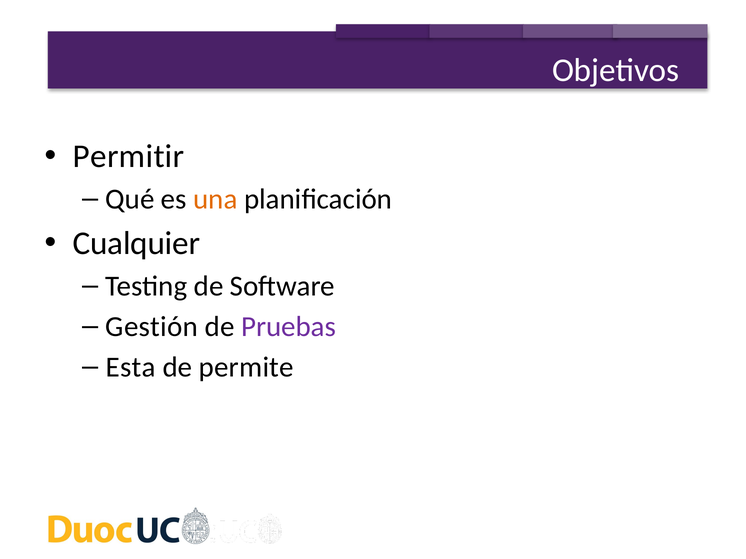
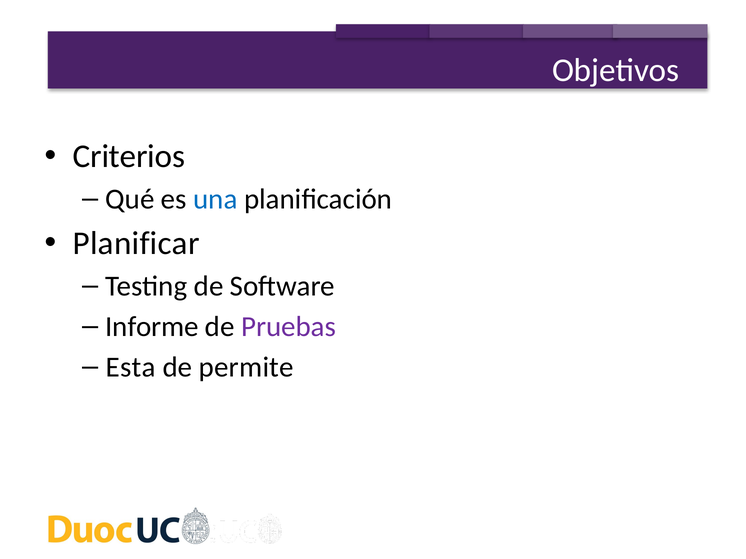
Permitir: Permitir -> Criterios
una colour: orange -> blue
Cualquier: Cualquier -> Planificar
Gestión: Gestión -> Informe
